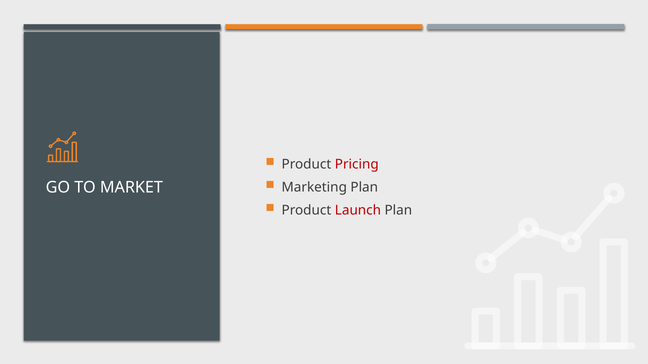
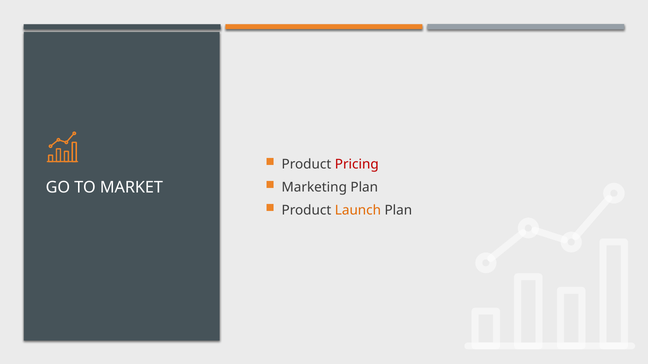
Launch colour: red -> orange
